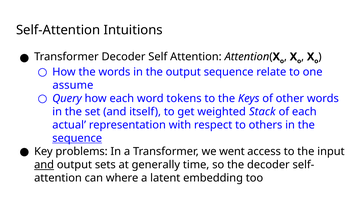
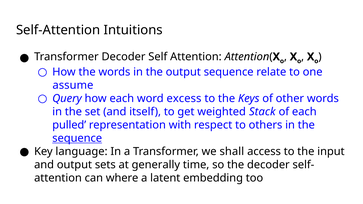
tokens: tokens -> excess
actual: actual -> pulled
problems: problems -> language
went: went -> shall
and at (44, 165) underline: present -> none
